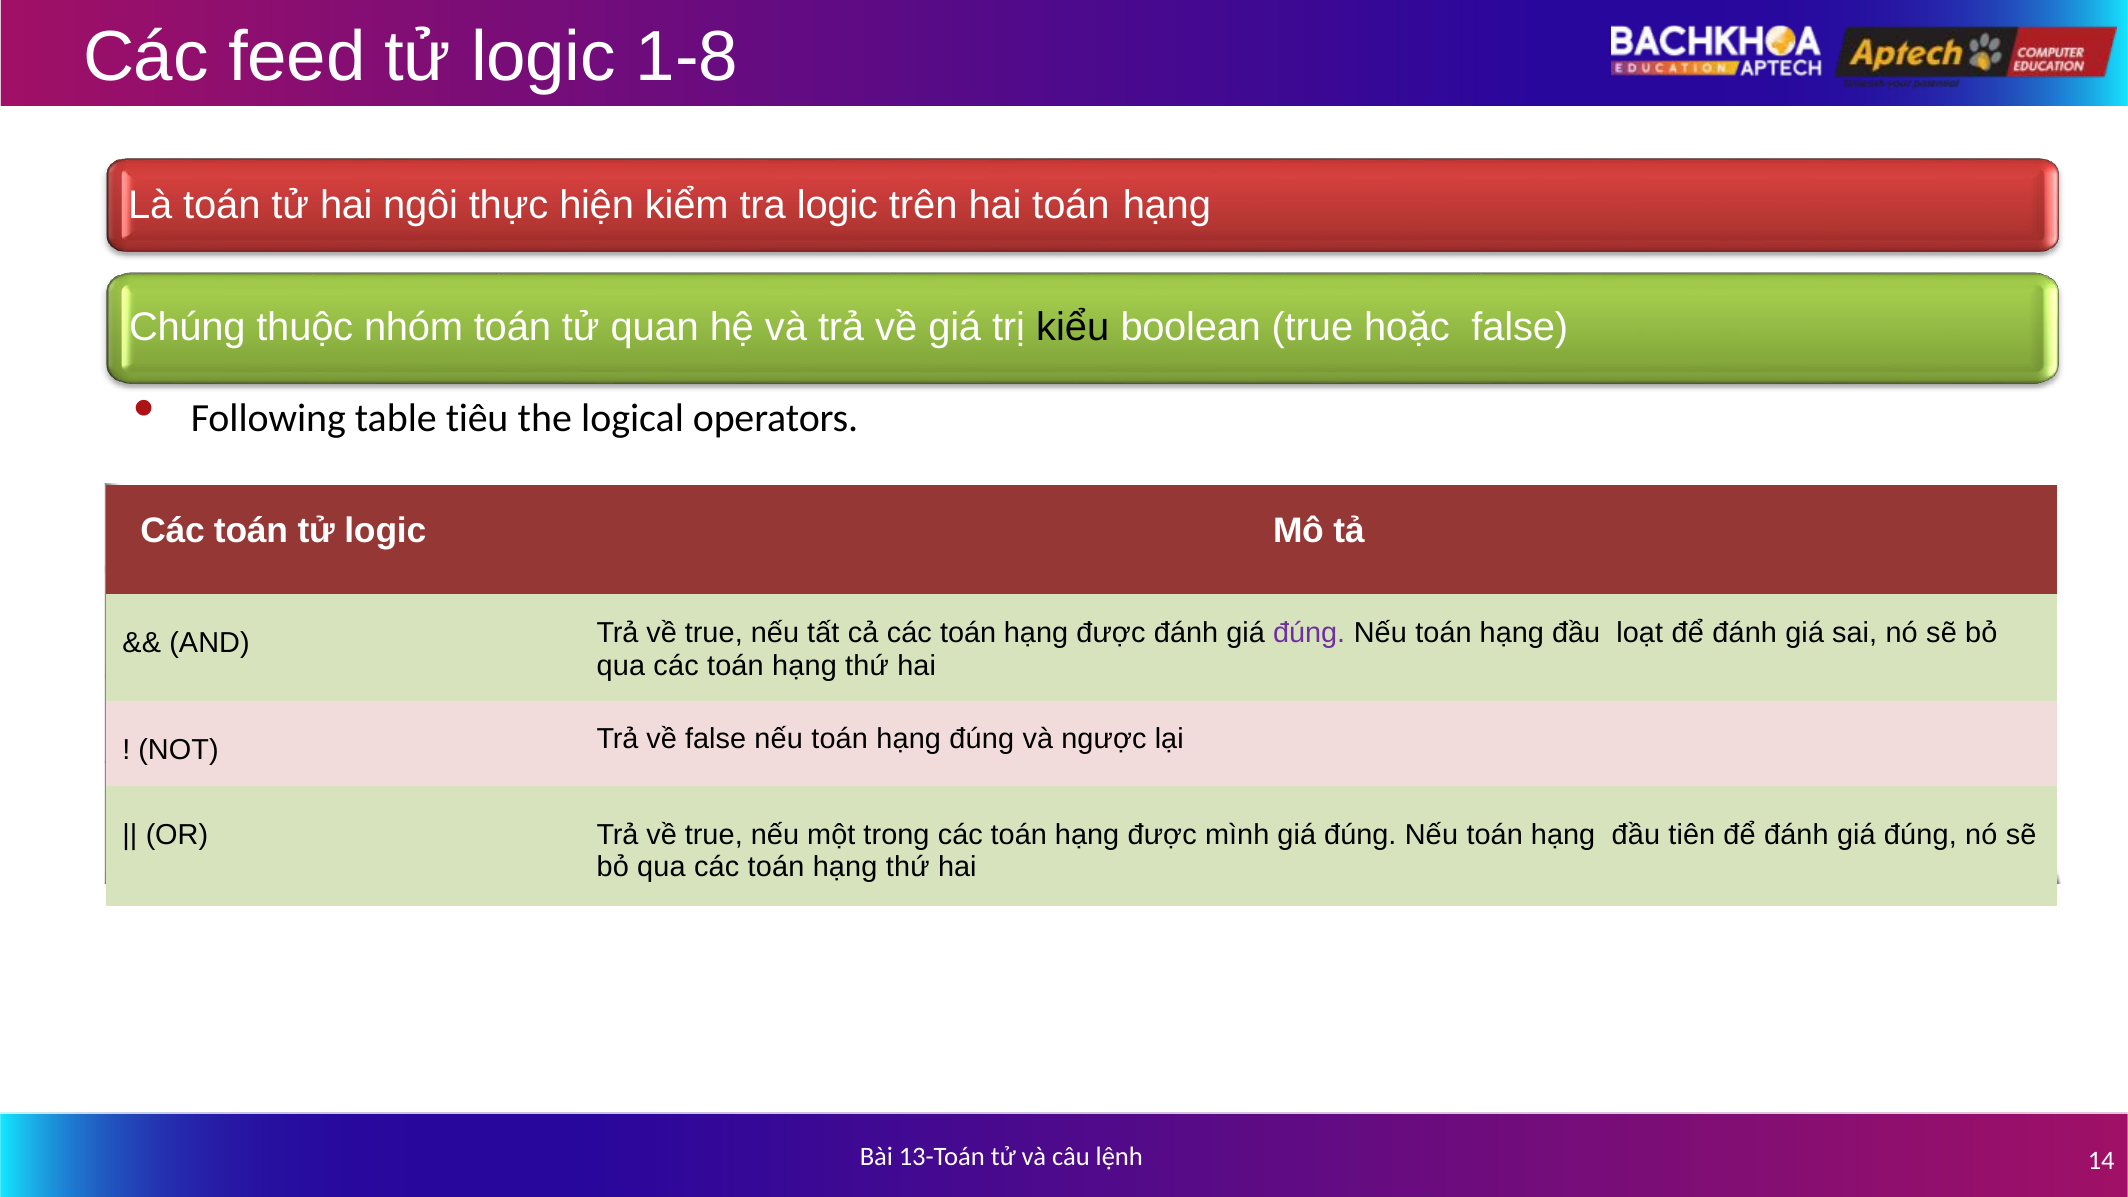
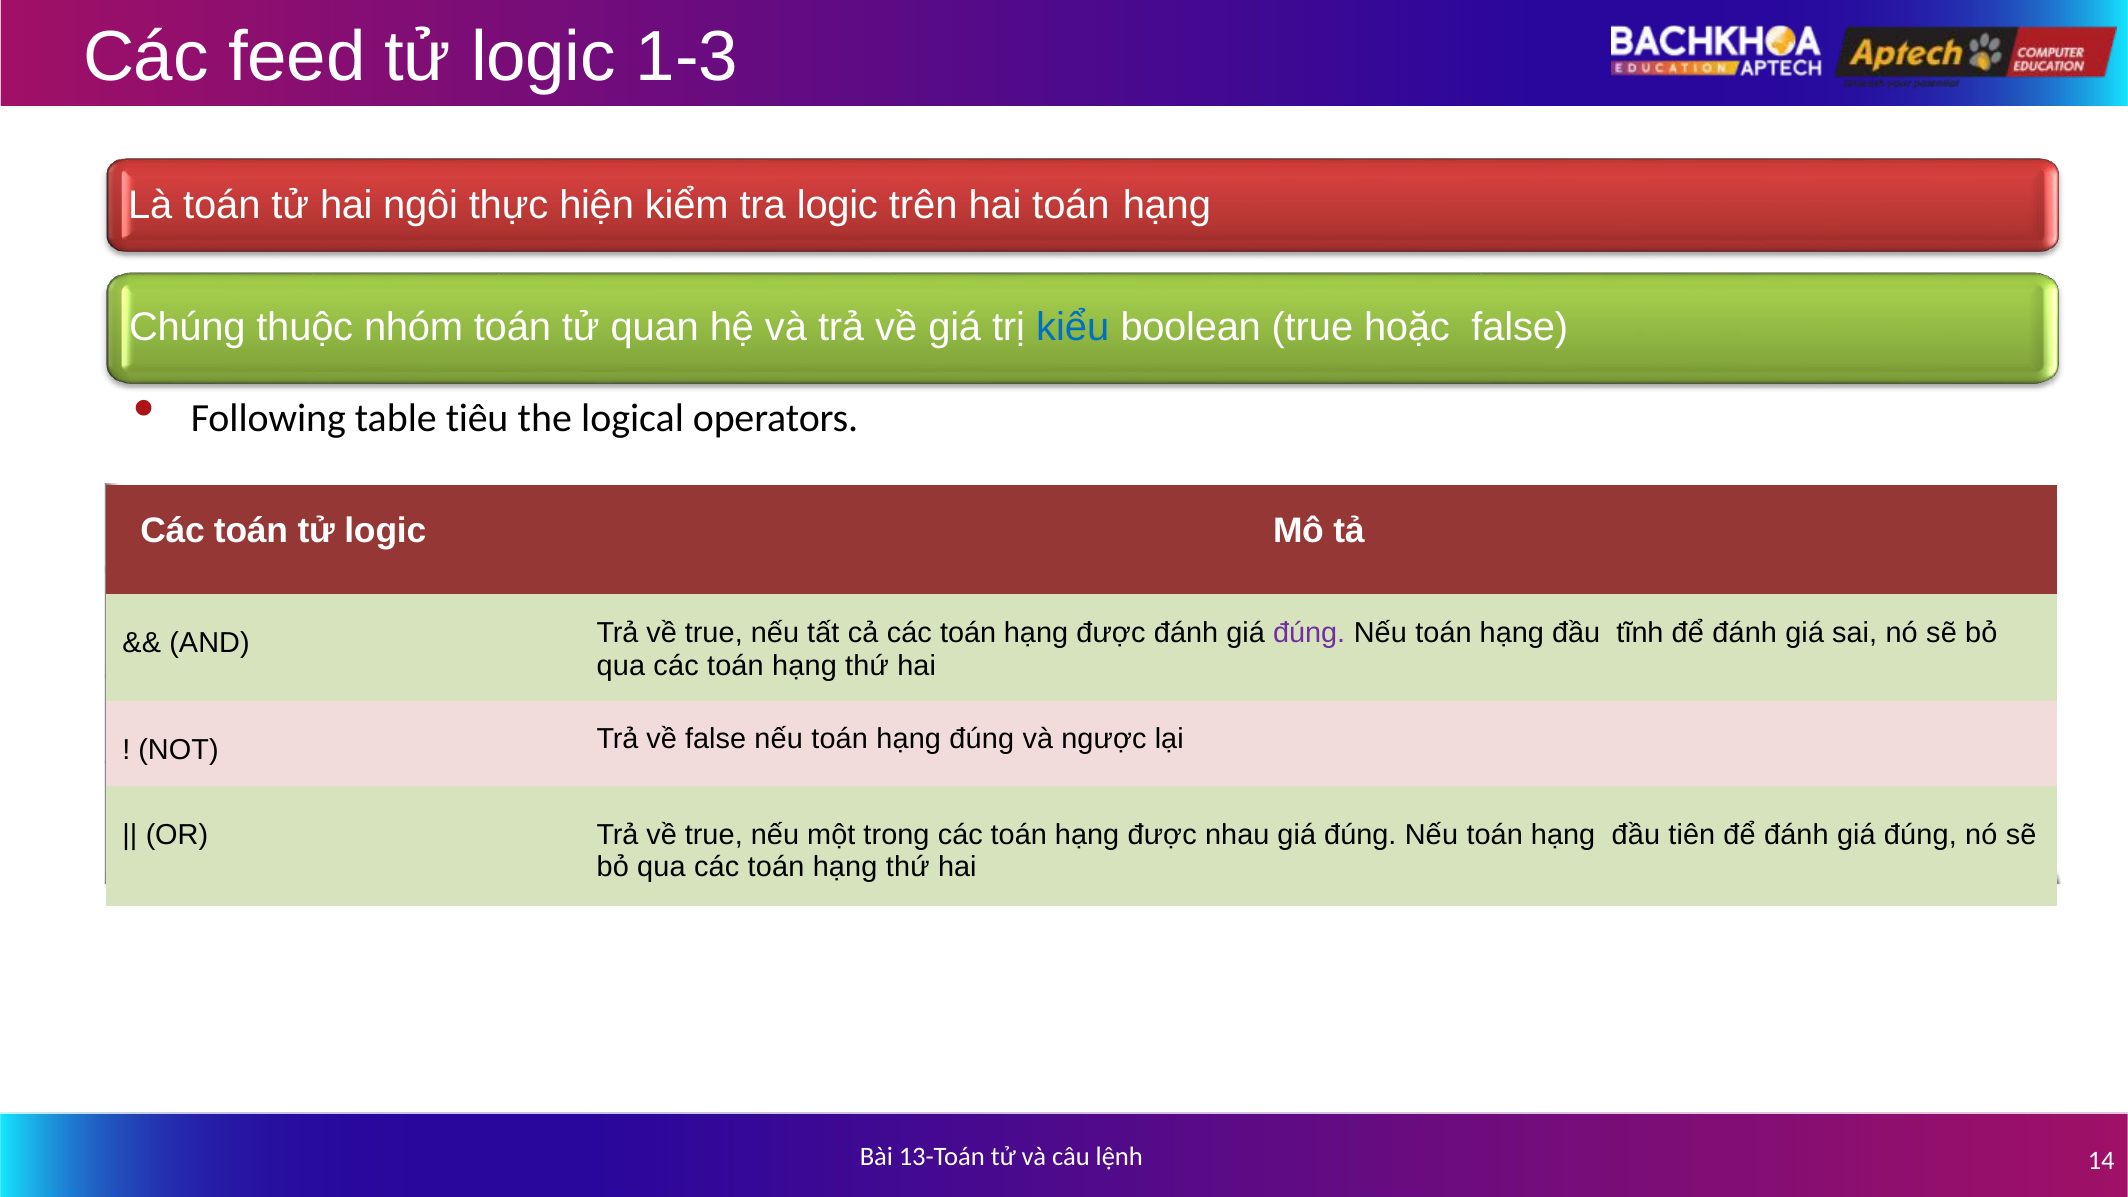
1-8: 1-8 -> 1-3
kiểu colour: black -> blue
loạt: loạt -> tĩnh
mình: mình -> nhau
